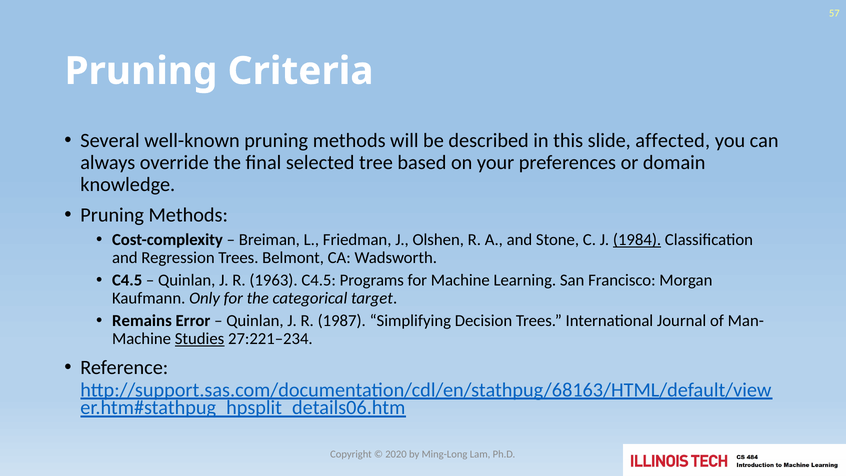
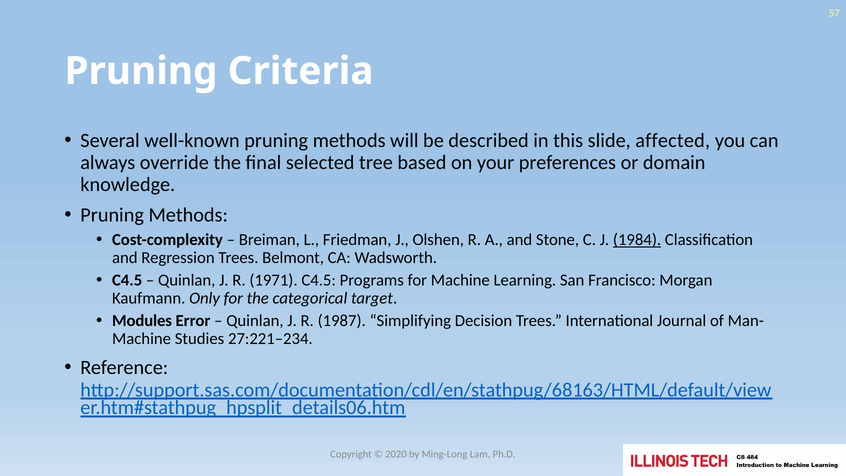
1963: 1963 -> 1971
Remains: Remains -> Modules
Studies underline: present -> none
